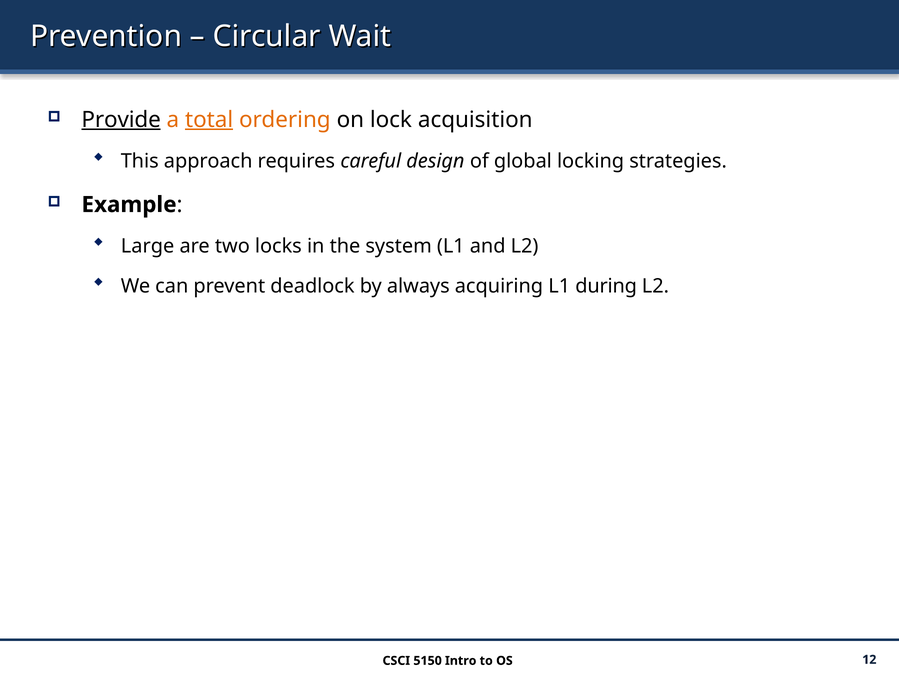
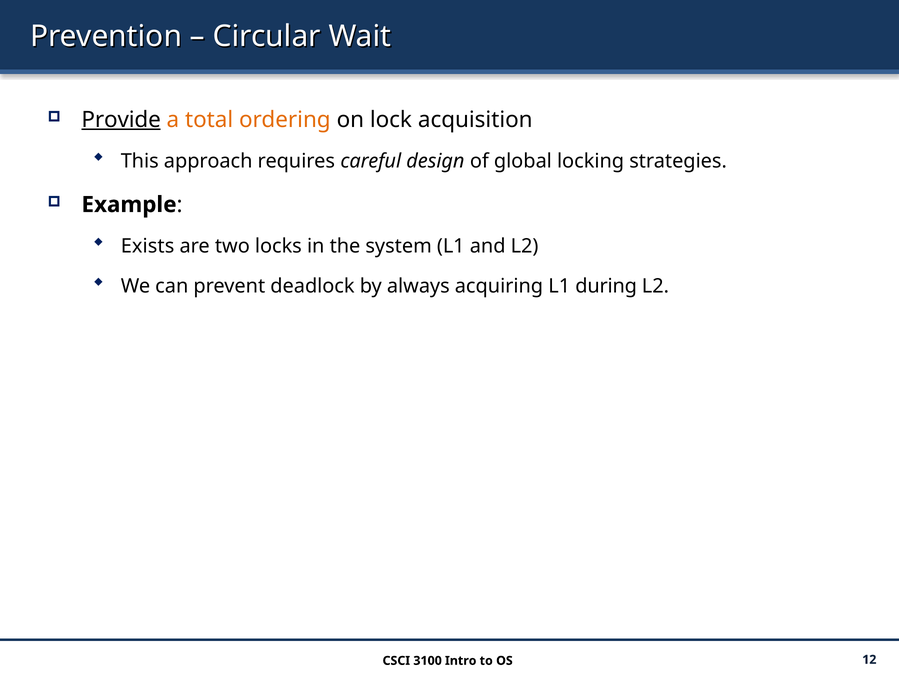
total underline: present -> none
Large: Large -> Exists
5150: 5150 -> 3100
